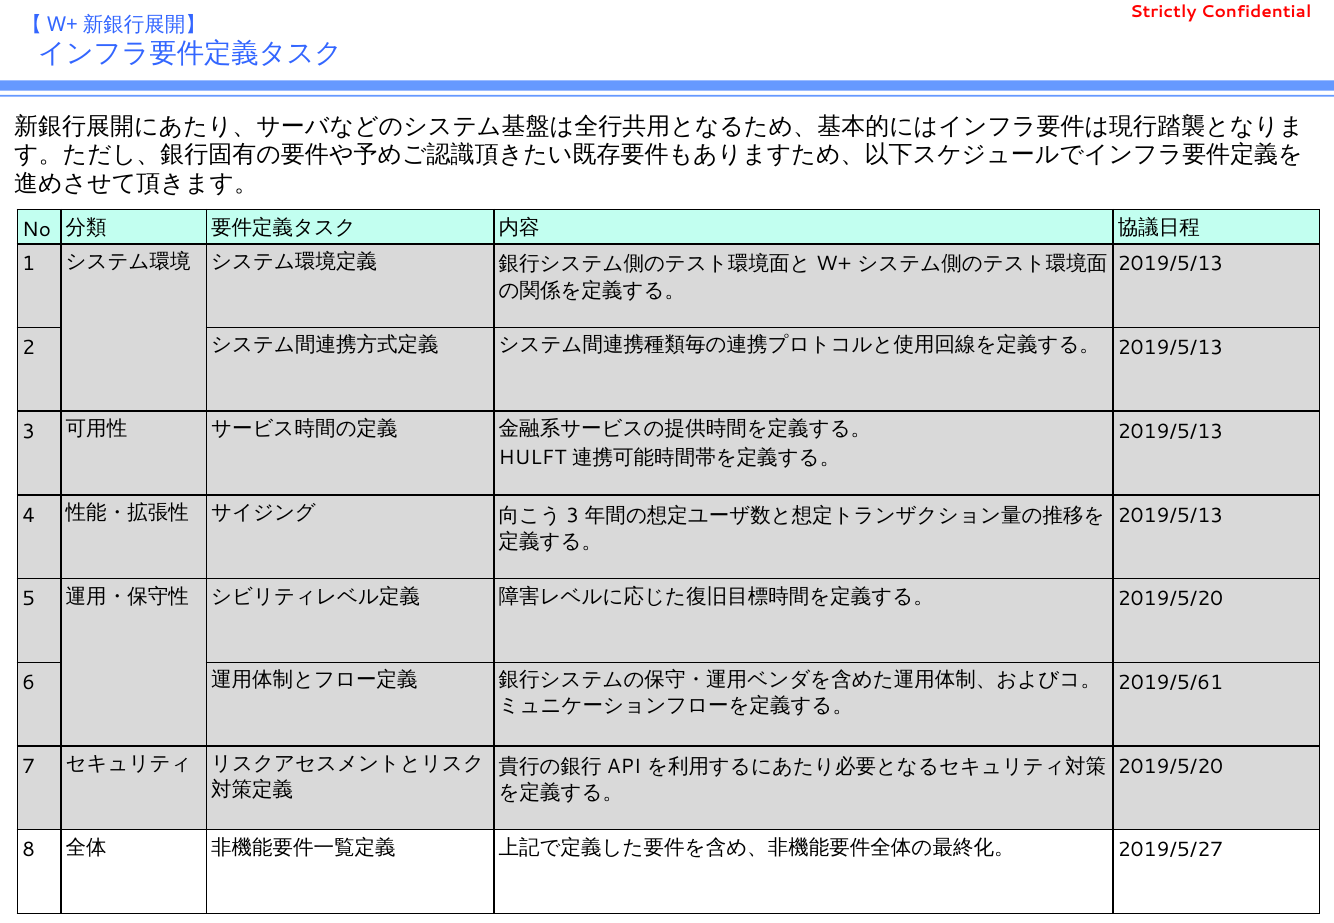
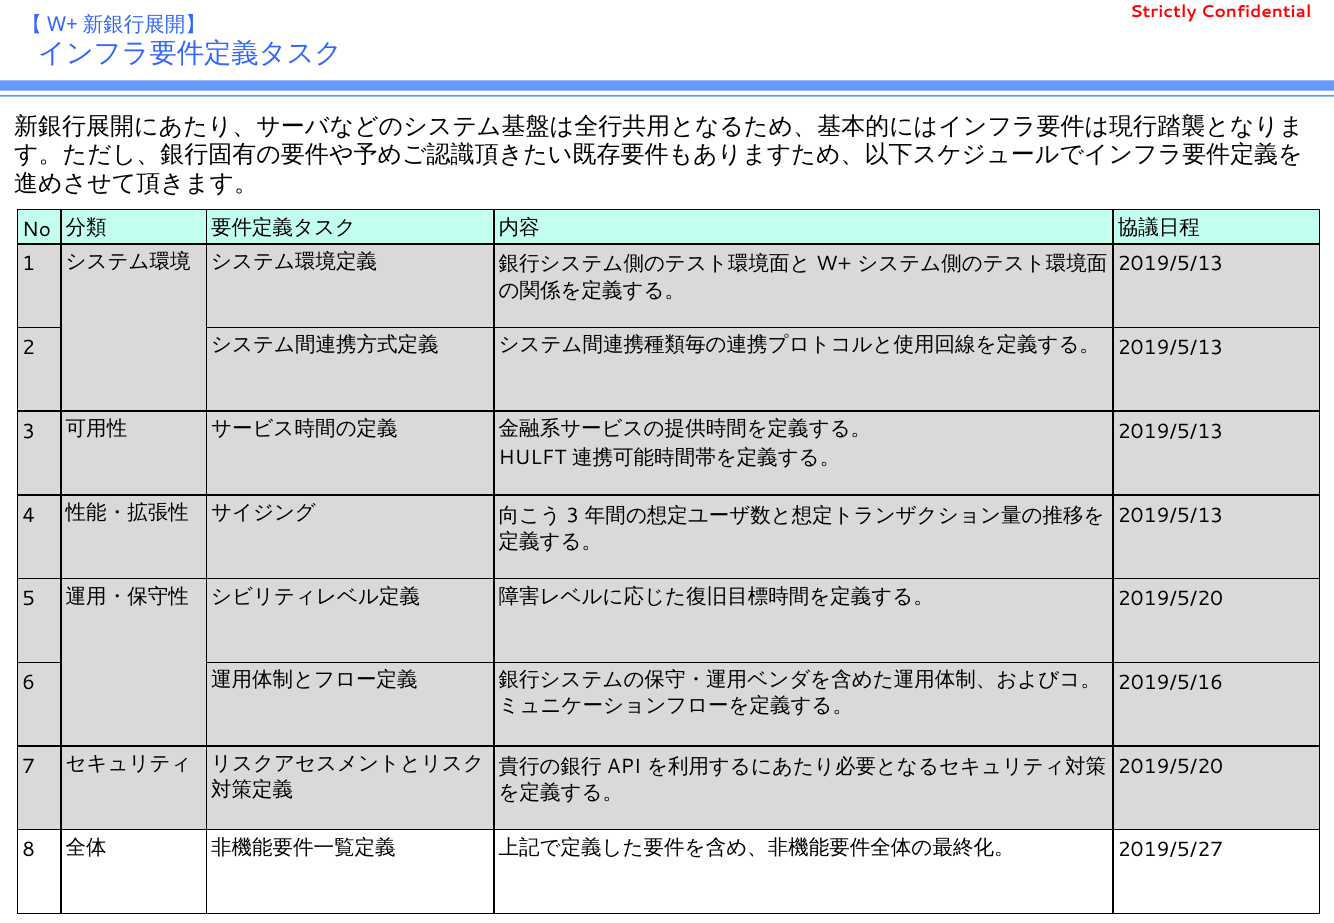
2019/5/61: 2019/5/61 -> 2019/5/16
